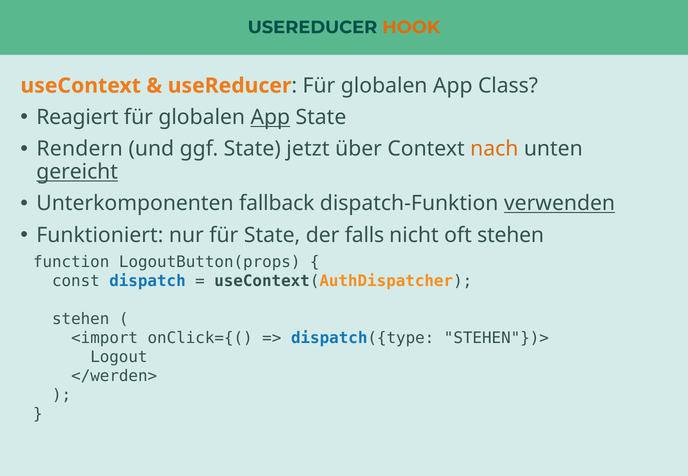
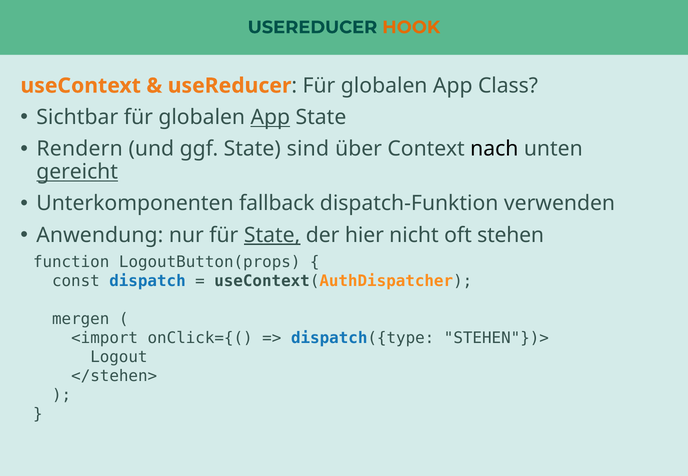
Reagiert: Reagiert -> Sichtbar
jetzt: jetzt -> sind
nach colour: orange -> black
verwenden underline: present -> none
Funktioniert: Funktioniert -> Anwendung
State at (272, 235) underline: none -> present
falls: falls -> hier
stehen at (81, 319): stehen -> mergen
</werden>: </werden> -> </stehen>
